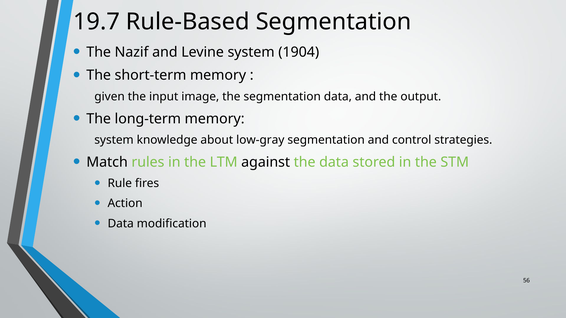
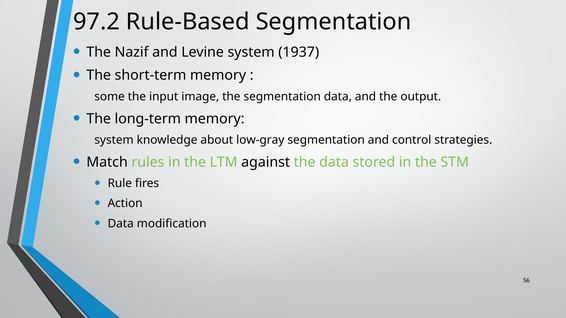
19.7: 19.7 -> 97.2
1904: 1904 -> 1937
given: given -> some
